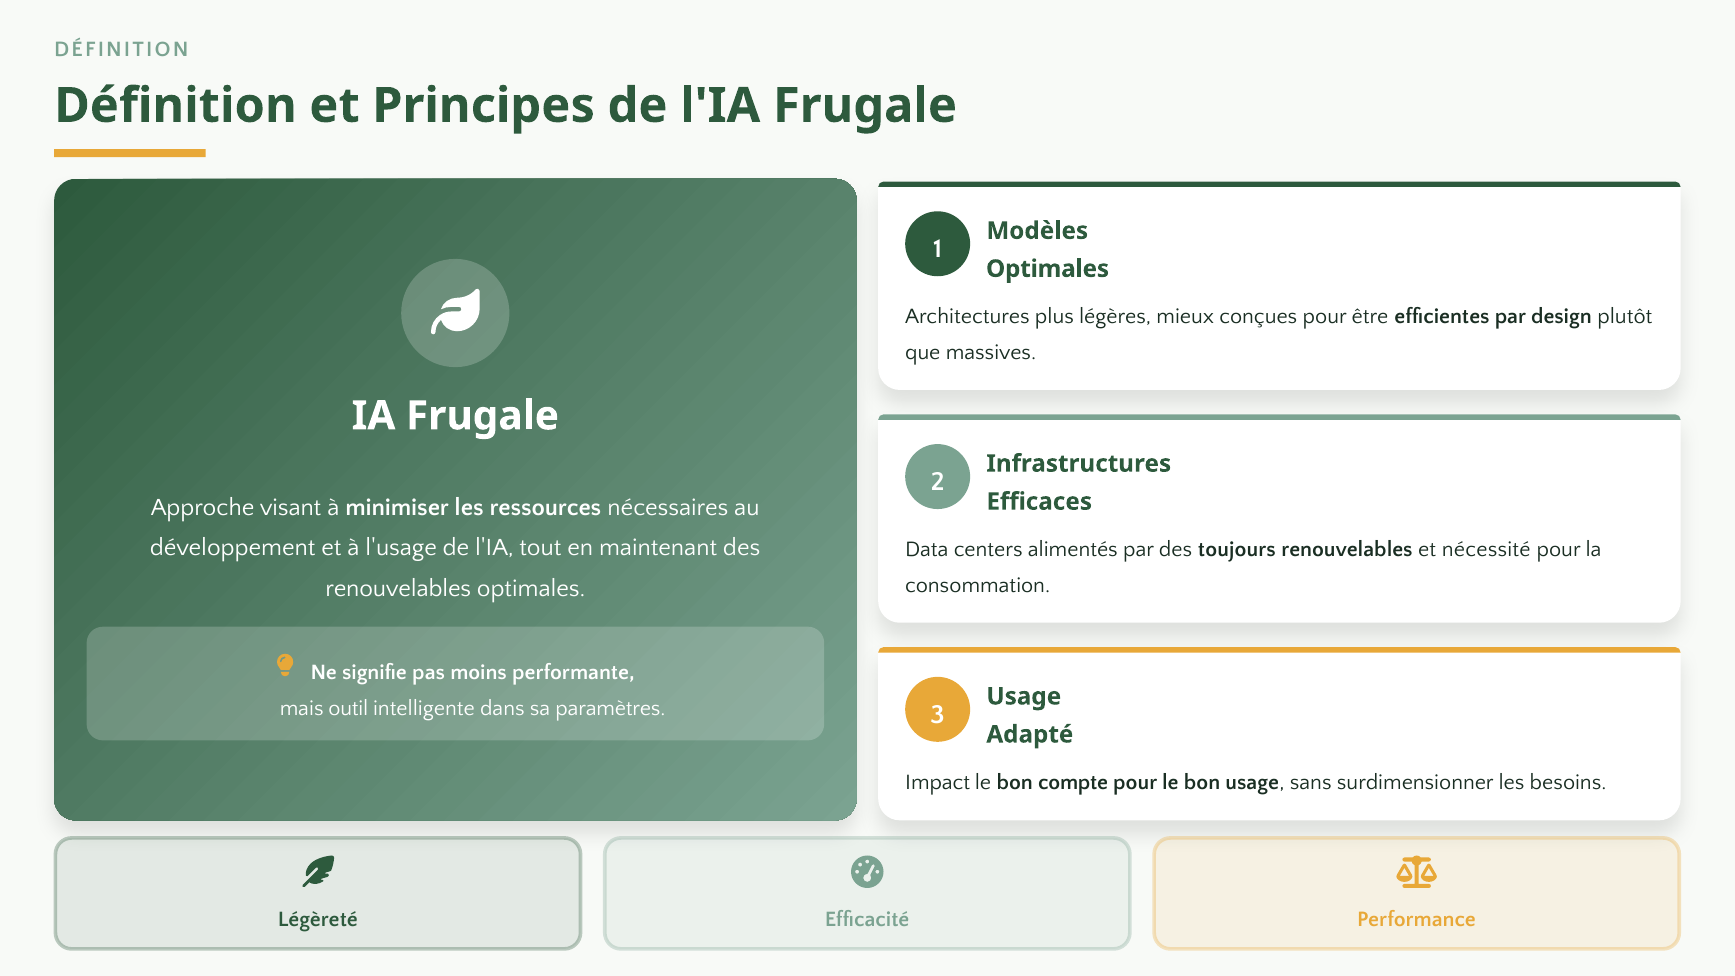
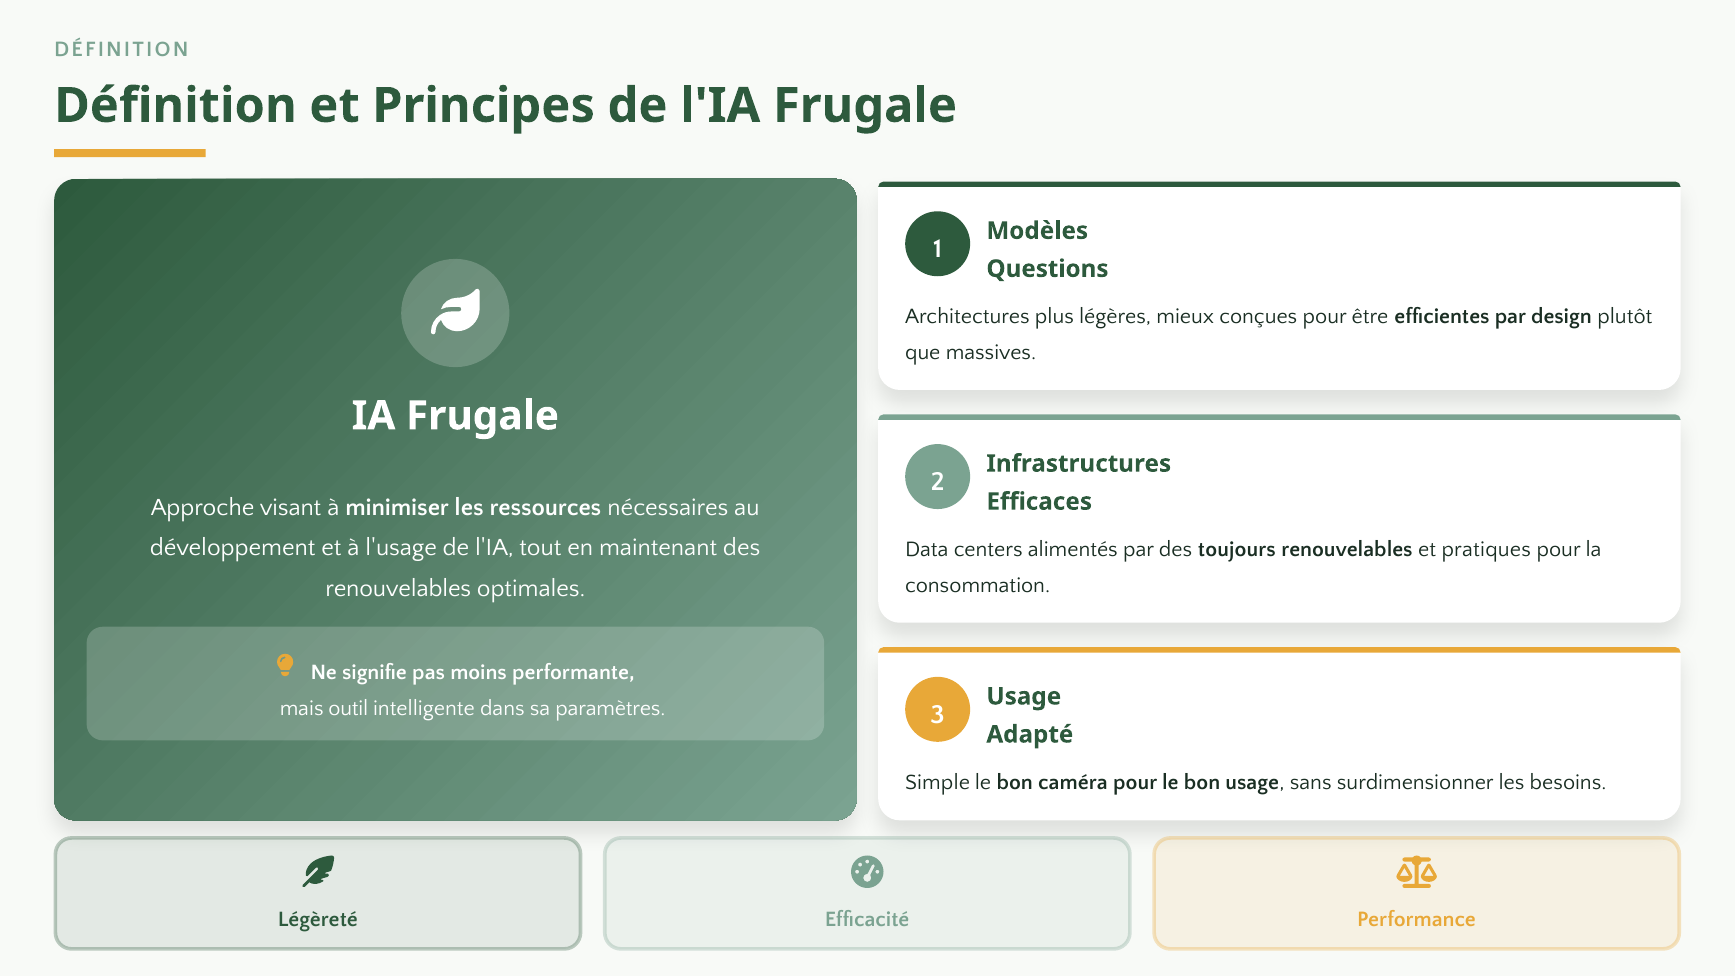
Optimales at (1048, 269): Optimales -> Questions
nécessité: nécessité -> pratiques
Impact: Impact -> Simple
compte: compte -> caméra
